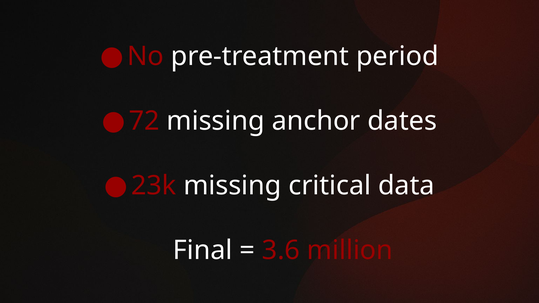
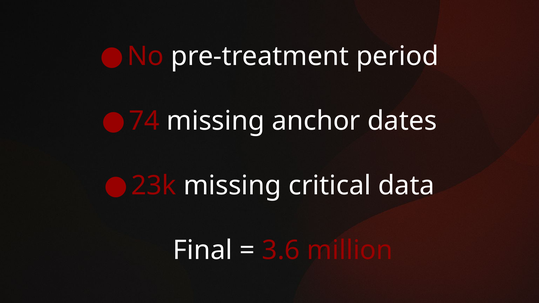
72: 72 -> 74
